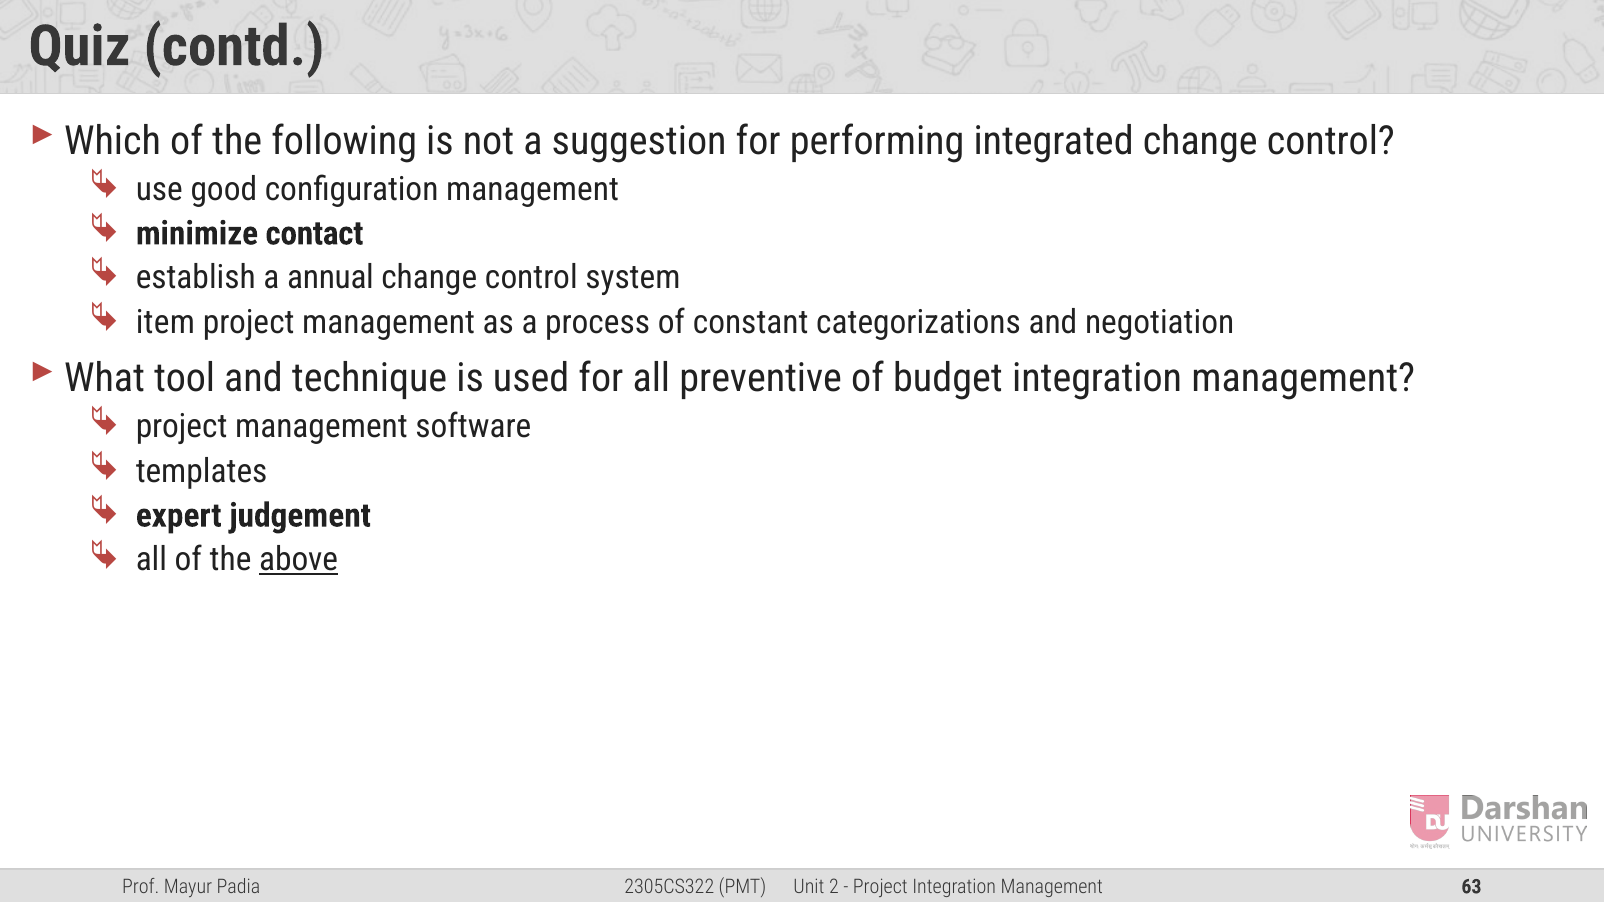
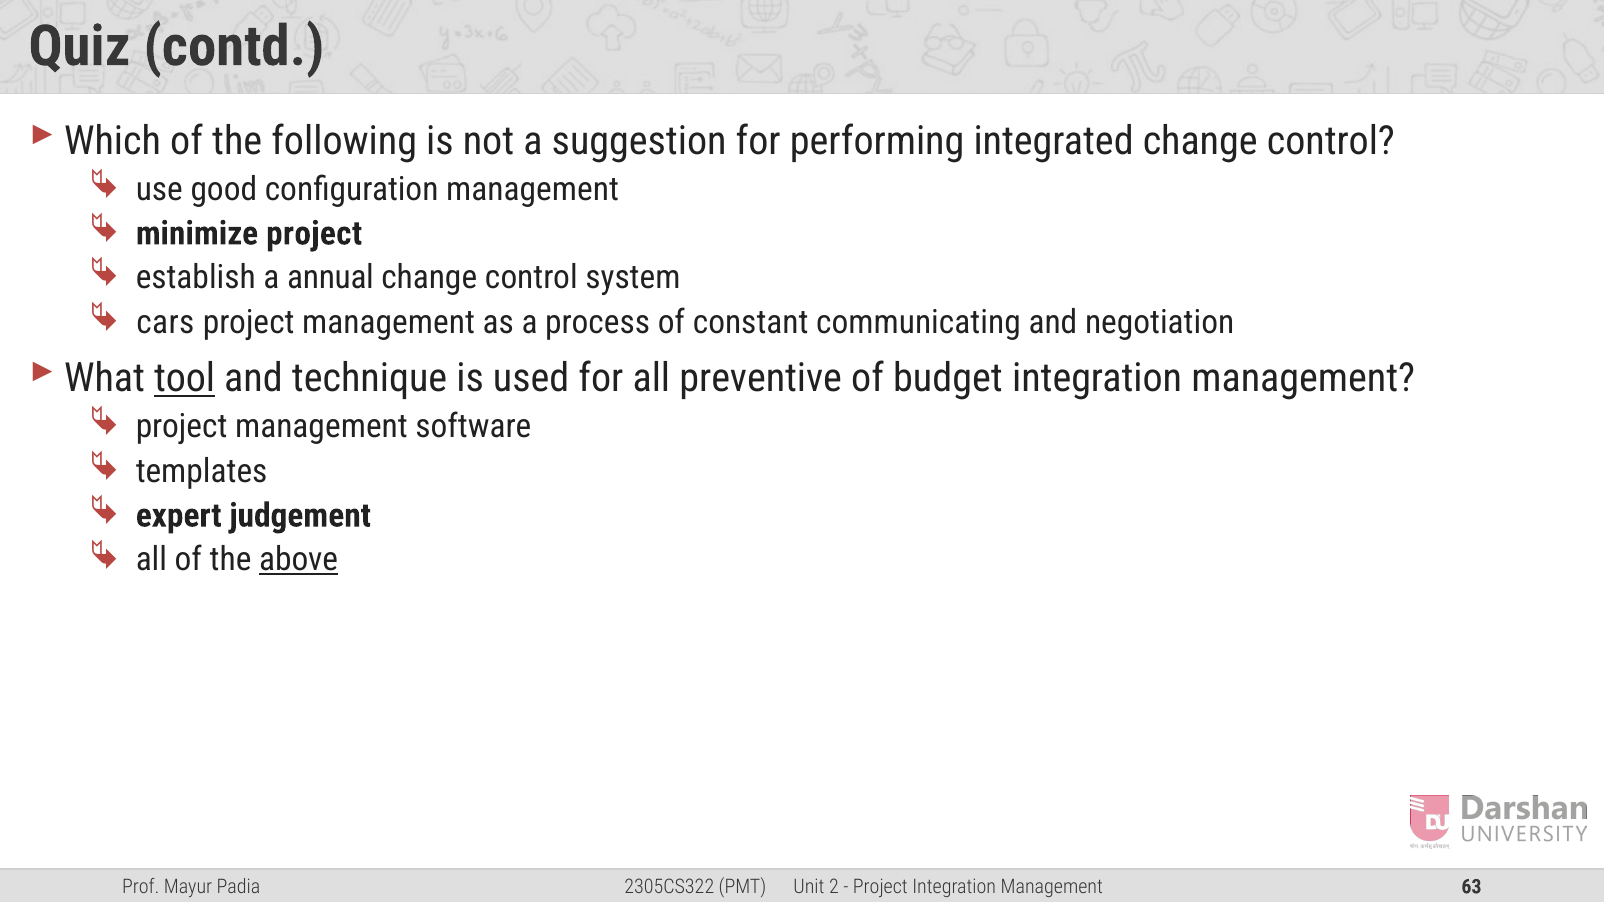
minimize contact: contact -> project
item: item -> cars
categorizations: categorizations -> communicating
tool underline: none -> present
